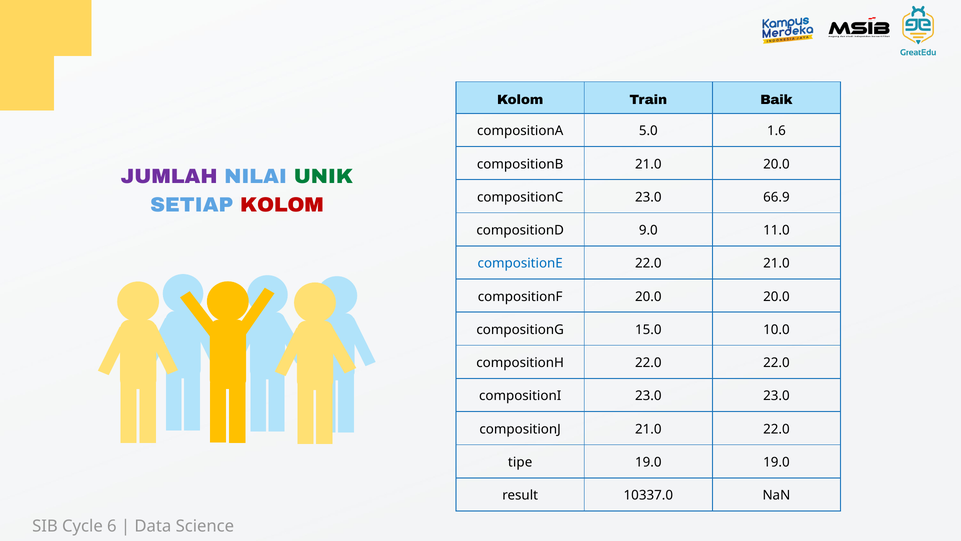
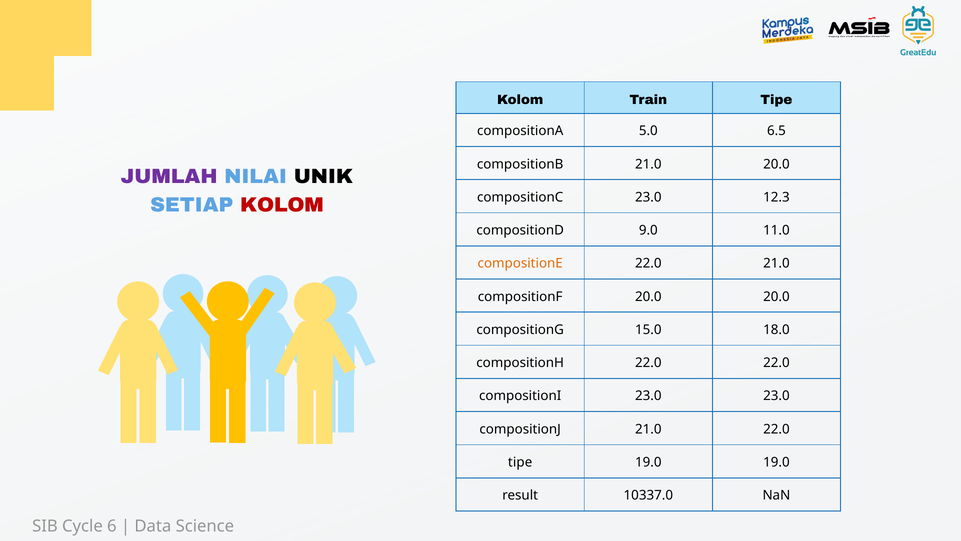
Train Baik: Baik -> Tipe
1.6: 1.6 -> 6.5
UNIK colour: green -> black
66.9: 66.9 -> 12.3
compositionE colour: blue -> orange
10.0: 10.0 -> 18.0
